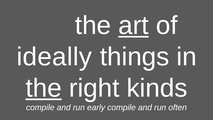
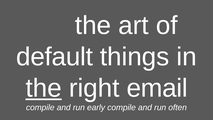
art underline: present -> none
ideally: ideally -> default
kinds: kinds -> email
